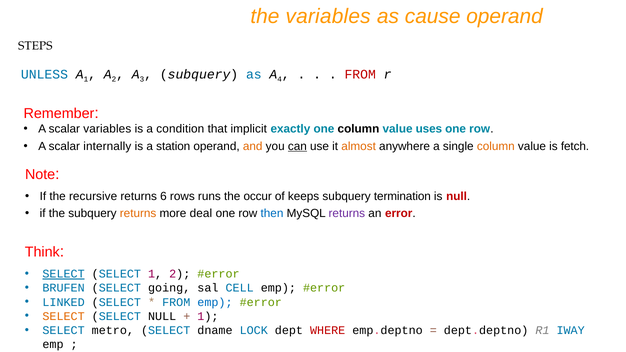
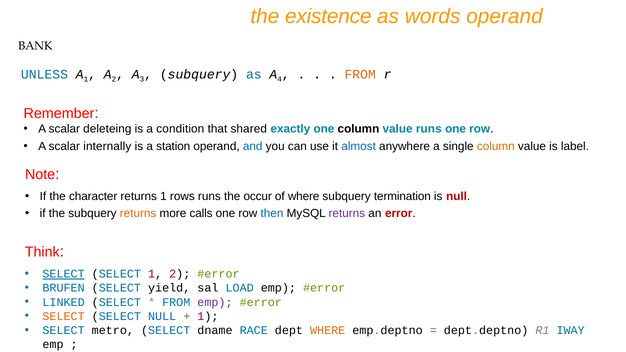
the variables: variables -> existence
cause: cause -> words
STEPS: STEPS -> BANK
FROM at (360, 74) colour: red -> orange
scalar variables: variables -> deleteing
implicit: implicit -> shared
value uses: uses -> runs
and colour: orange -> blue
can underline: present -> none
almost colour: orange -> blue
fetch: fetch -> label
recursive: recursive -> character
returns 6: 6 -> 1
of keeps: keeps -> where
deal: deal -> calls
going: going -> yield
CELL: CELL -> LOAD
emp at (215, 302) colour: blue -> purple
NULL at (162, 316) colour: black -> blue
LOCK: LOCK -> RACE
WHERE at (328, 330) colour: red -> orange
